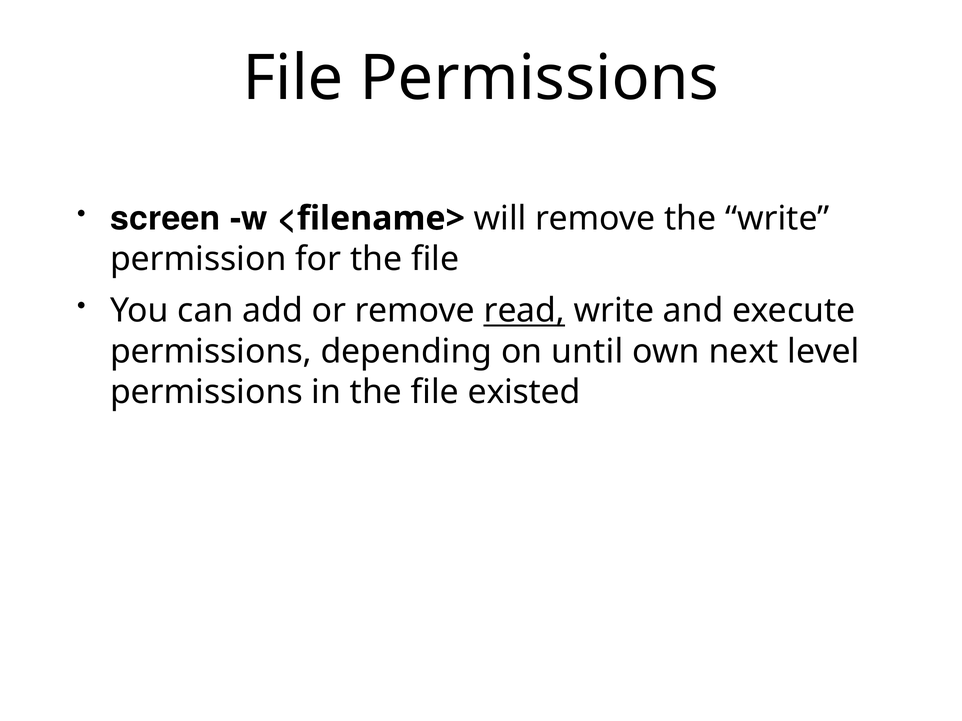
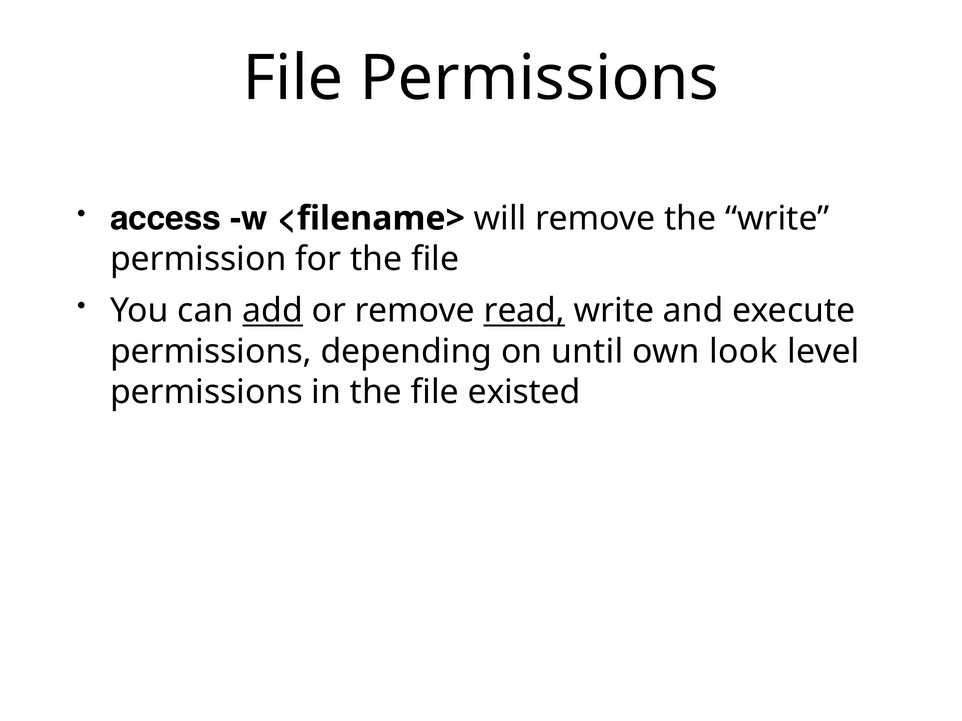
screen: screen -> access
add underline: none -> present
next: next -> look
